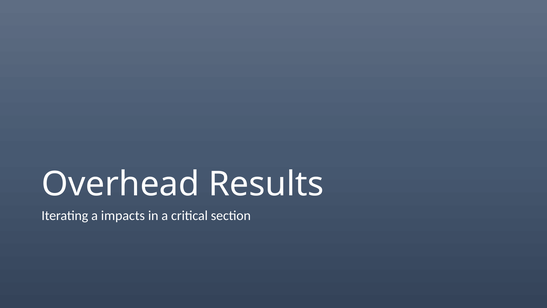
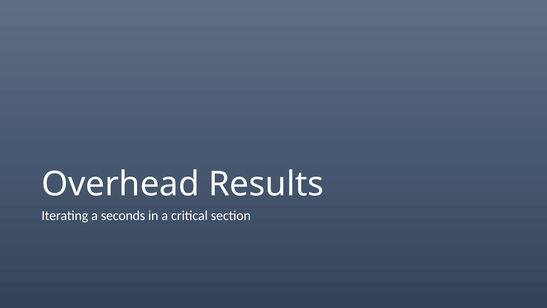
impacts: impacts -> seconds
